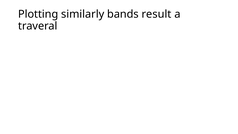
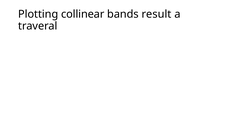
similarly: similarly -> collinear
